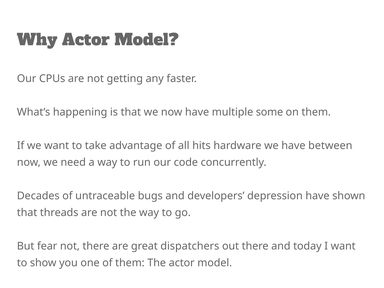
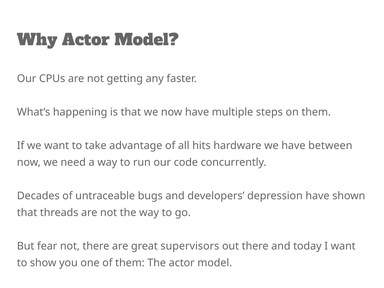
some: some -> steps
dispatchers: dispatchers -> supervisors
